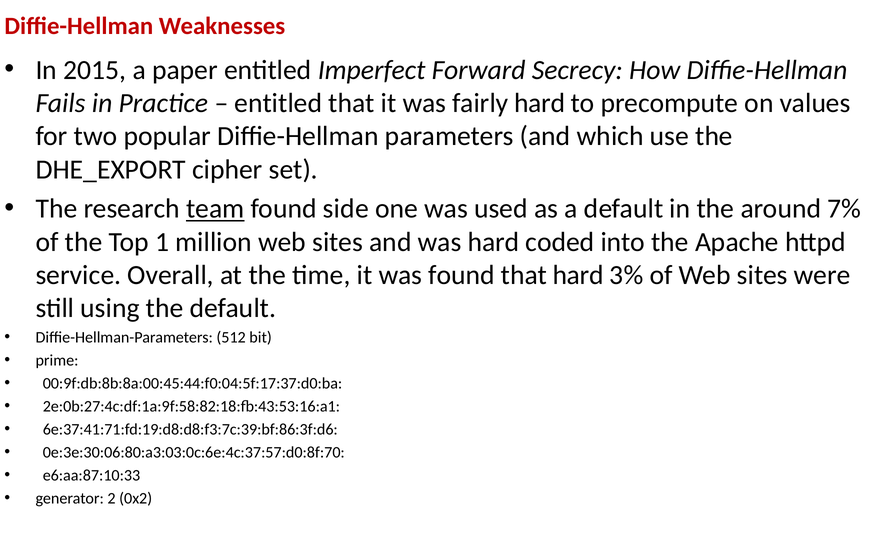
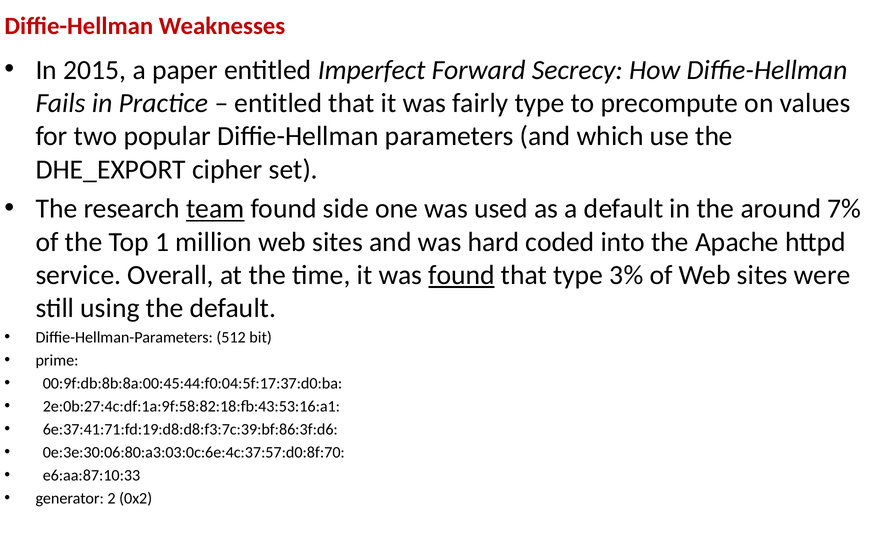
fairly hard: hard -> type
found at (461, 275) underline: none -> present
that hard: hard -> type
